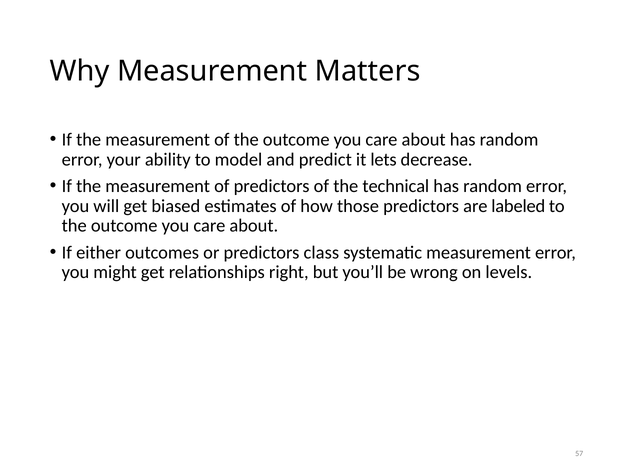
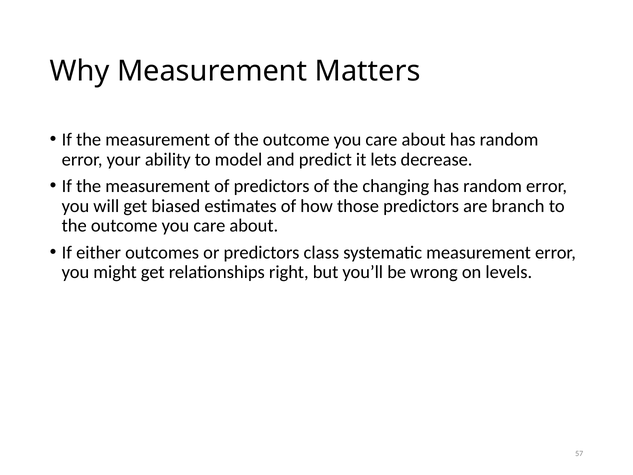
technical: technical -> changing
labeled: labeled -> branch
